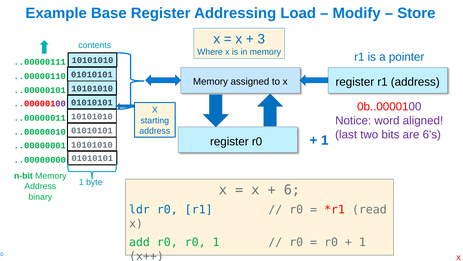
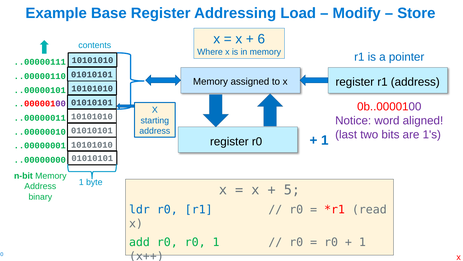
3: 3 -> 6
6's: 6's -> 1's
6: 6 -> 5
